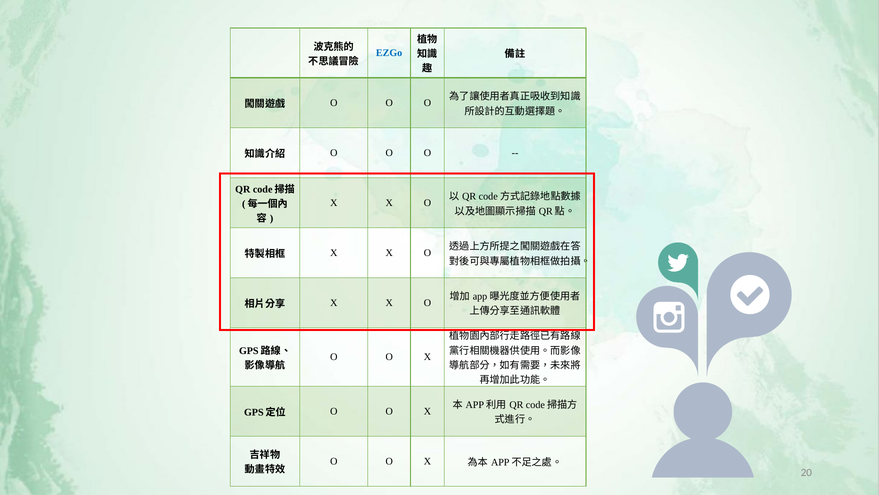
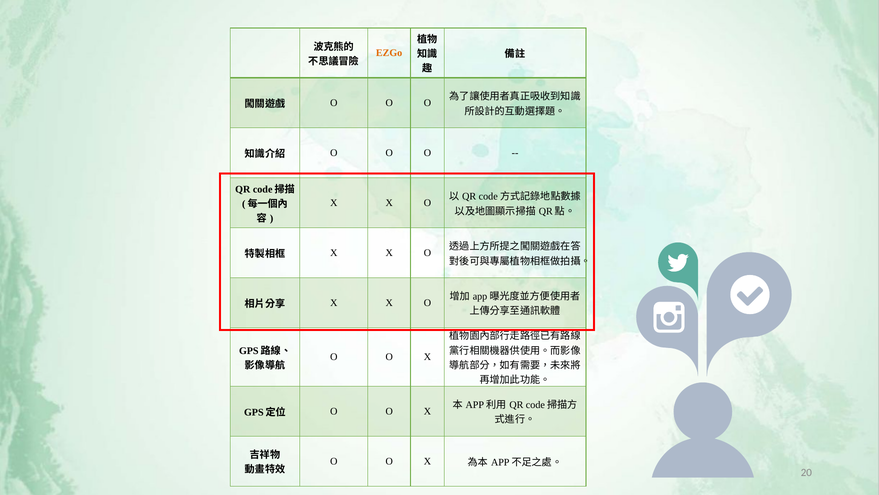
EZGo colour: blue -> orange
